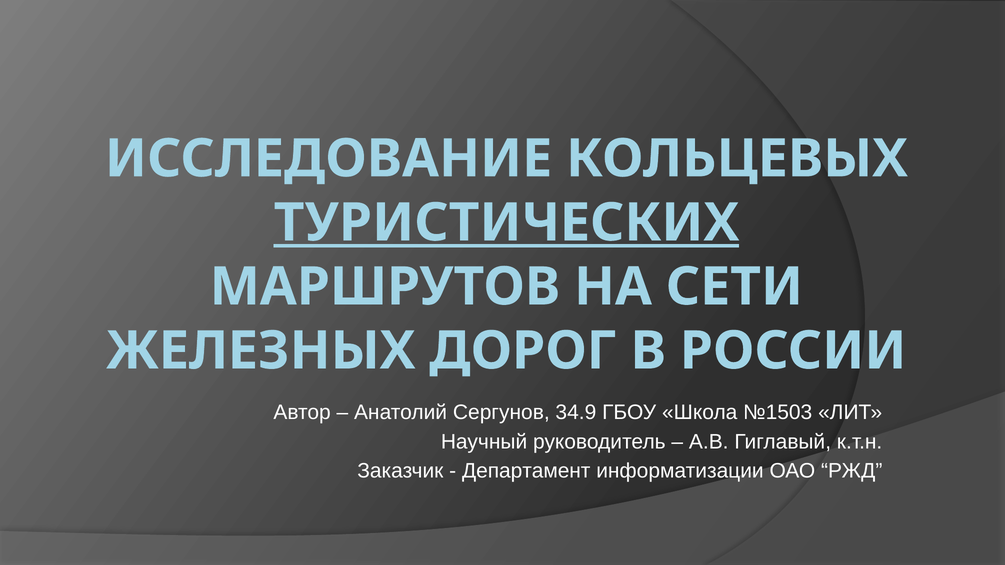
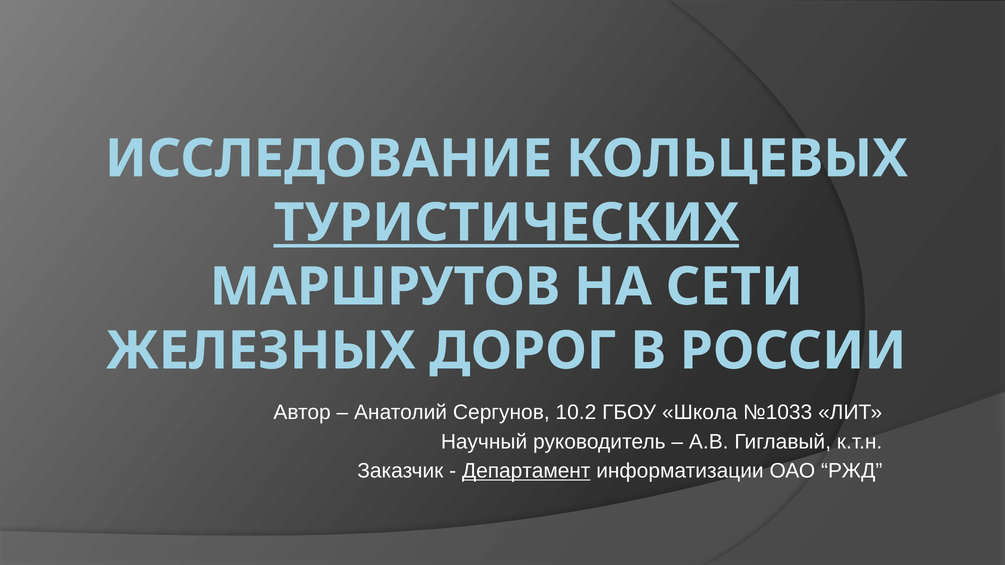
34.9: 34.9 -> 10.2
№1503: №1503 -> №1033
Департамент underline: none -> present
